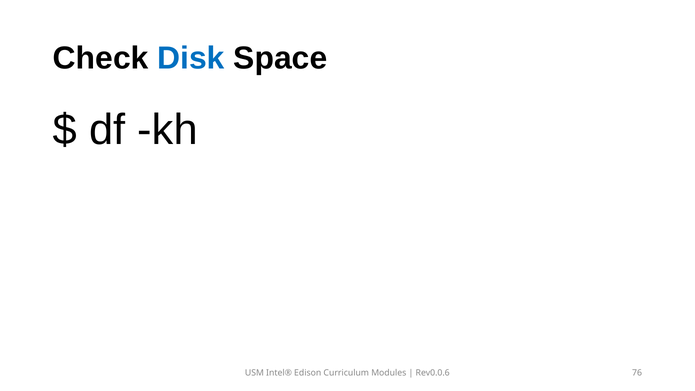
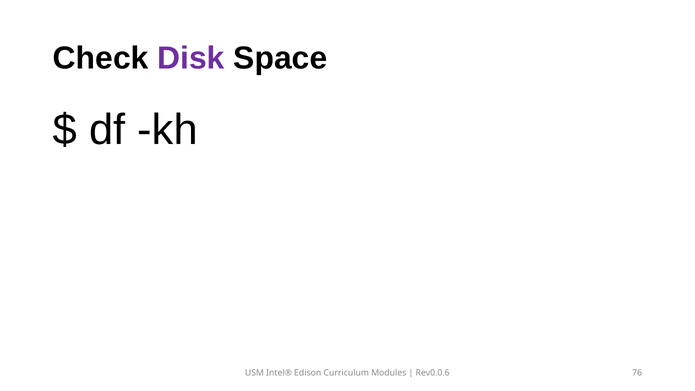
Disk colour: blue -> purple
